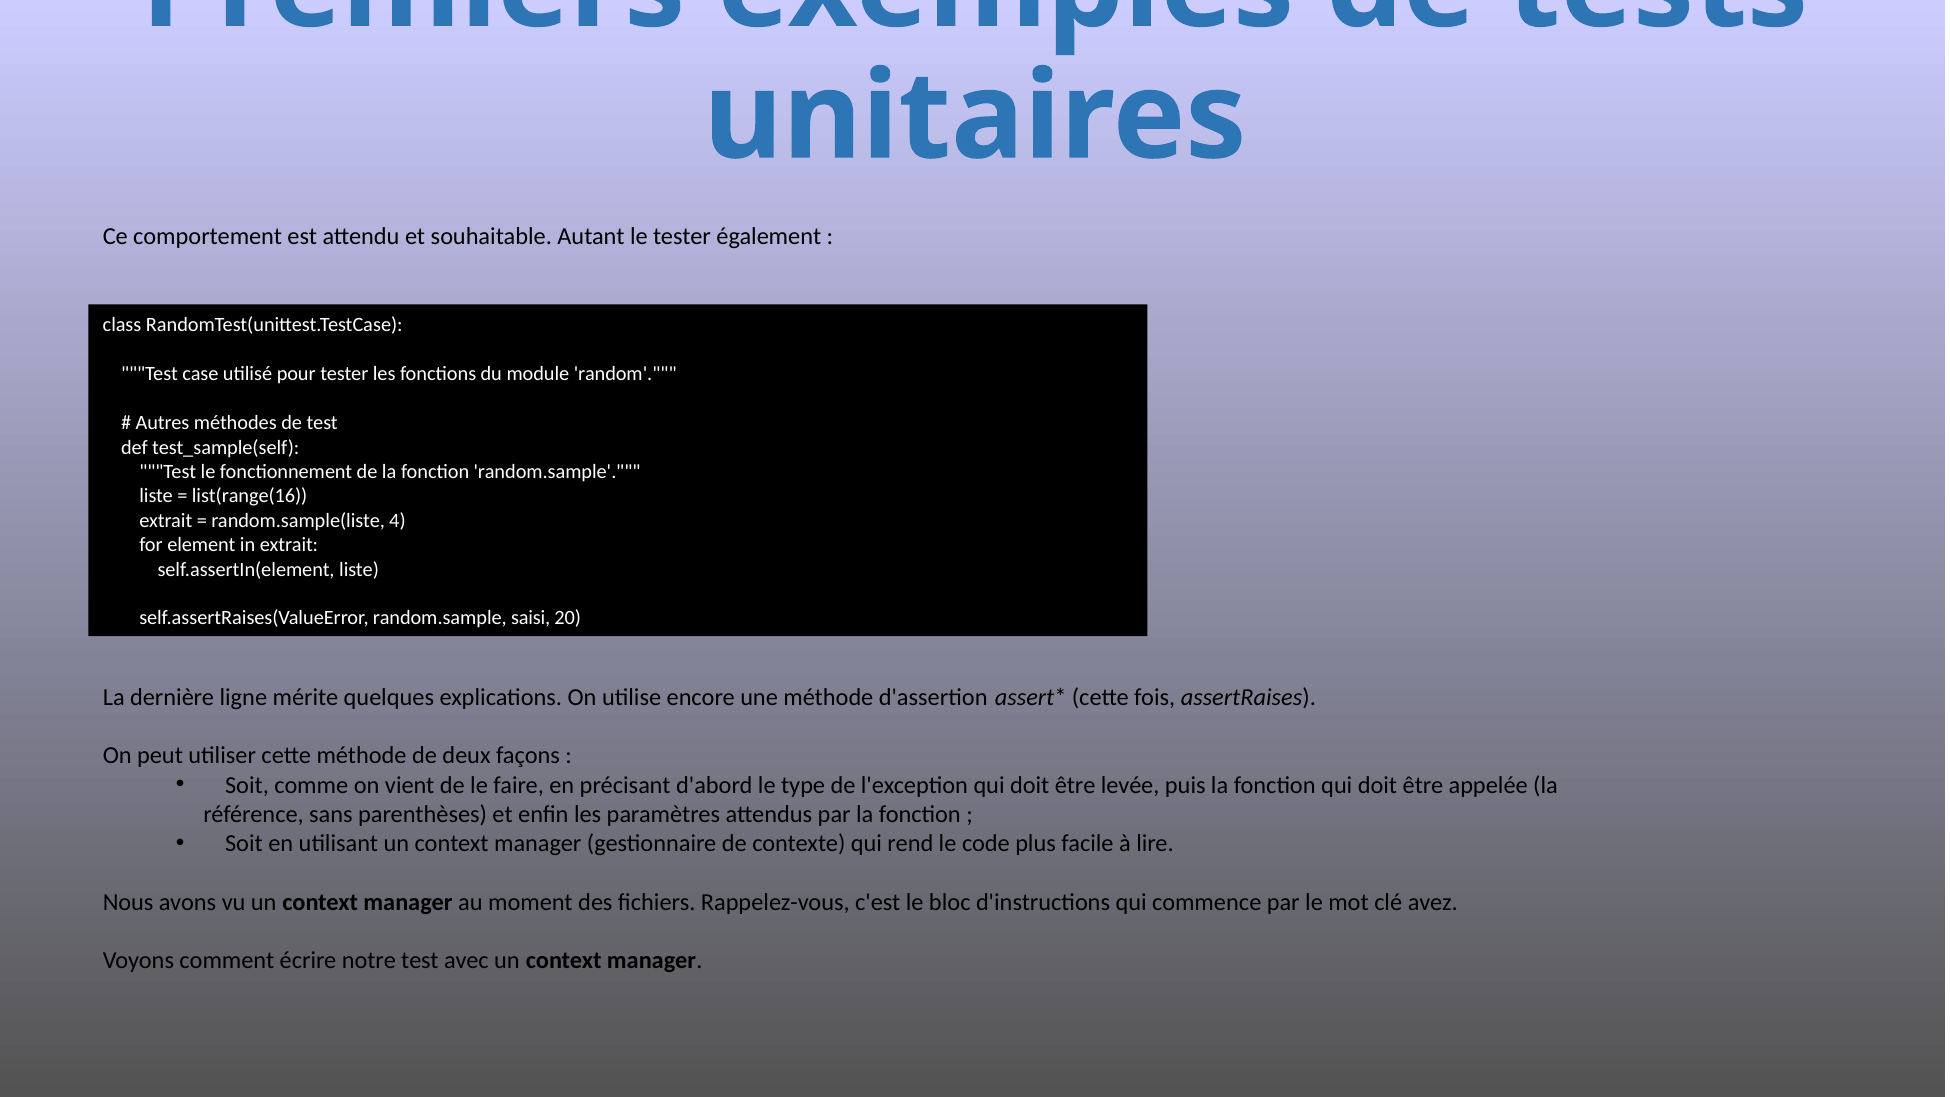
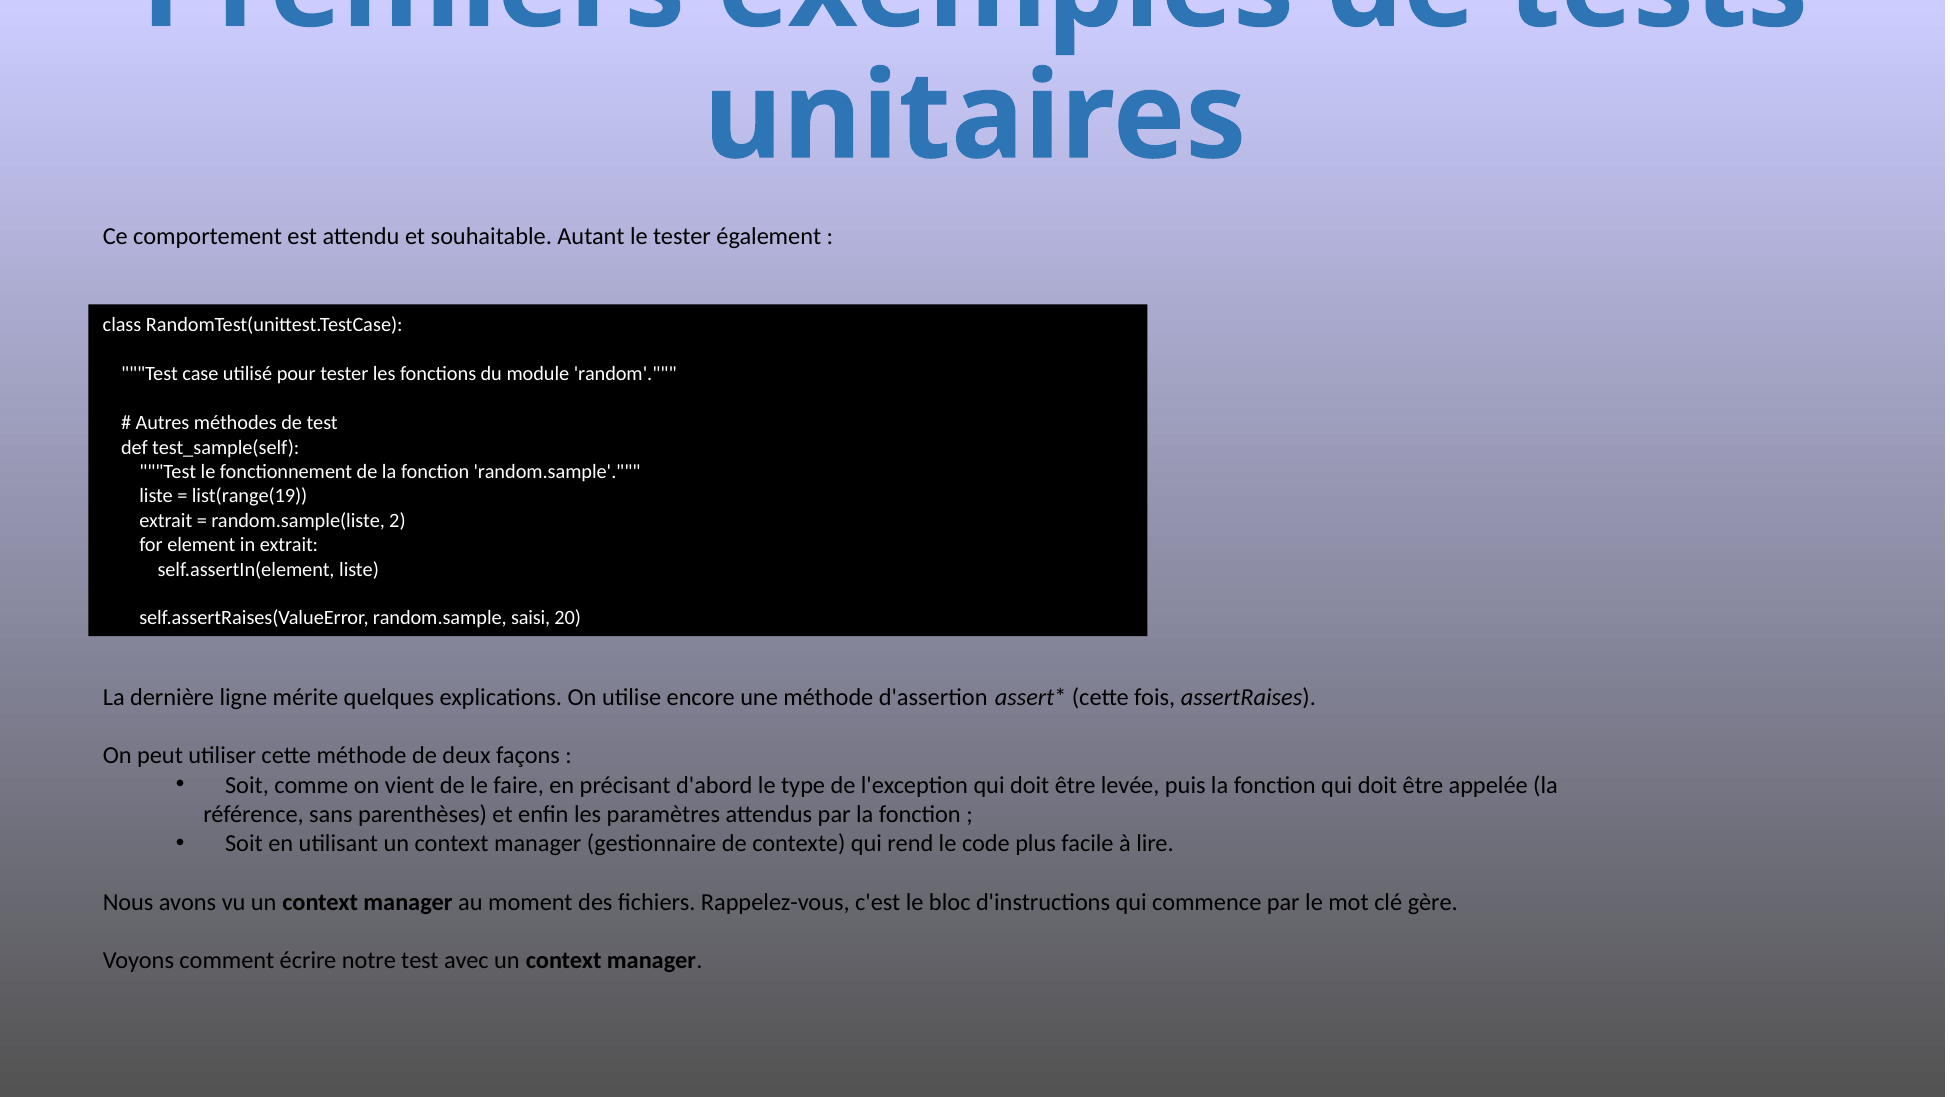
list(range(16: list(range(16 -> list(range(19
4: 4 -> 2
avez: avez -> gère
